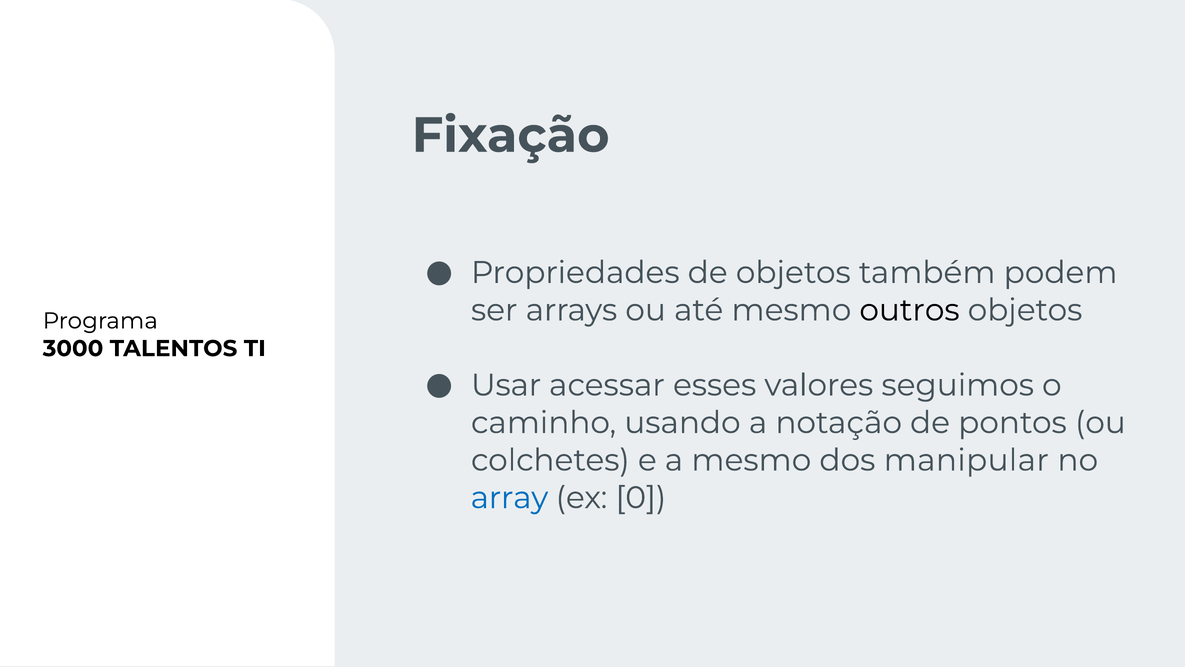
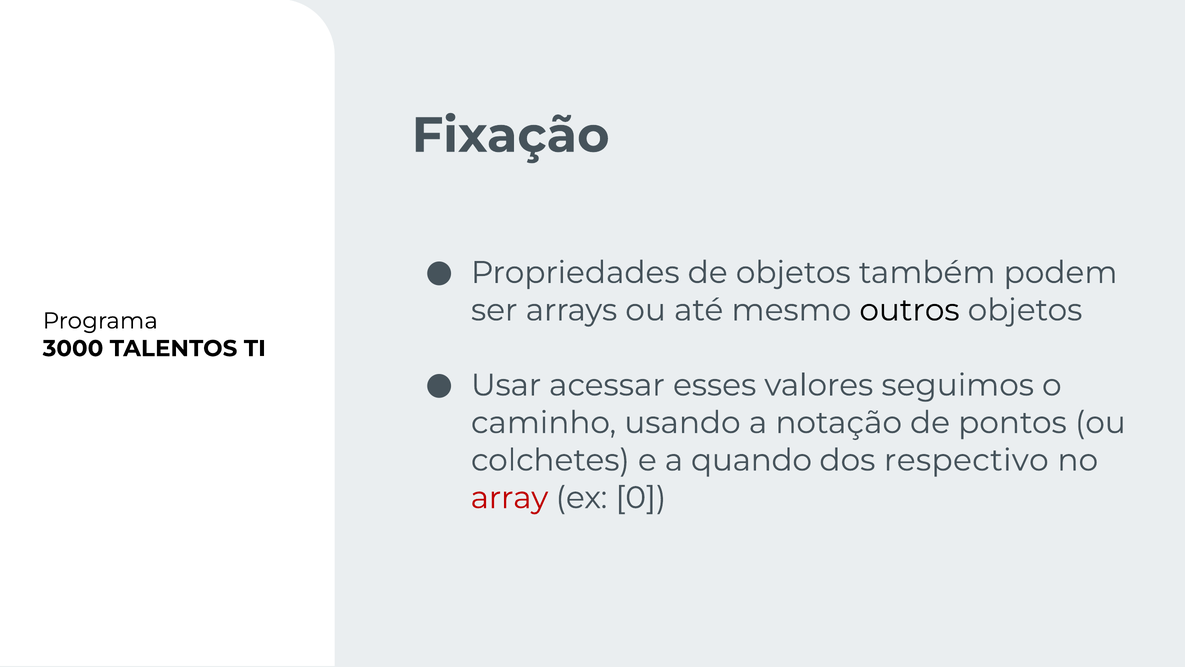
a mesmo: mesmo -> quando
manipular: manipular -> respectivo
array colour: blue -> red
